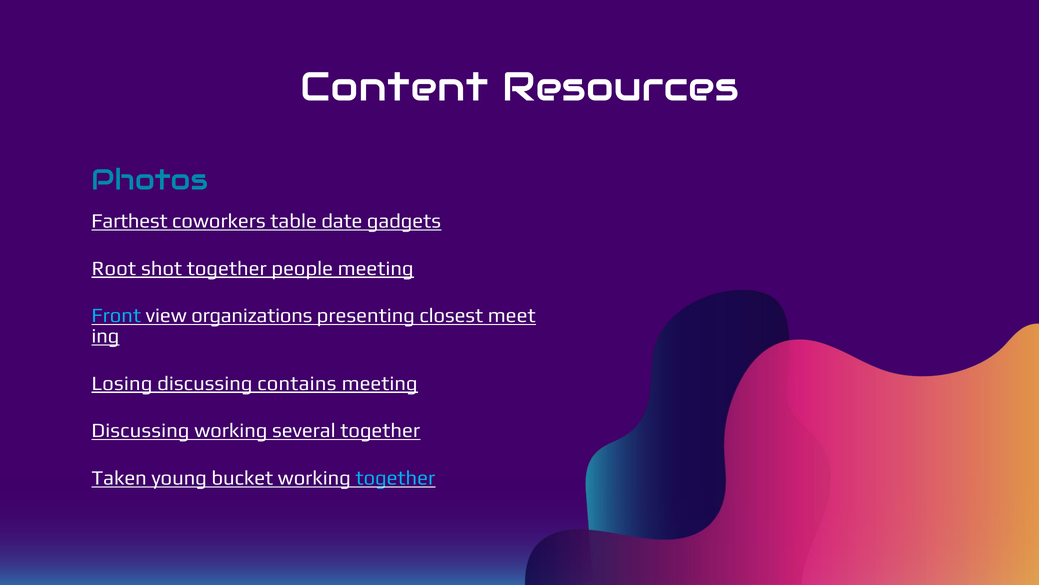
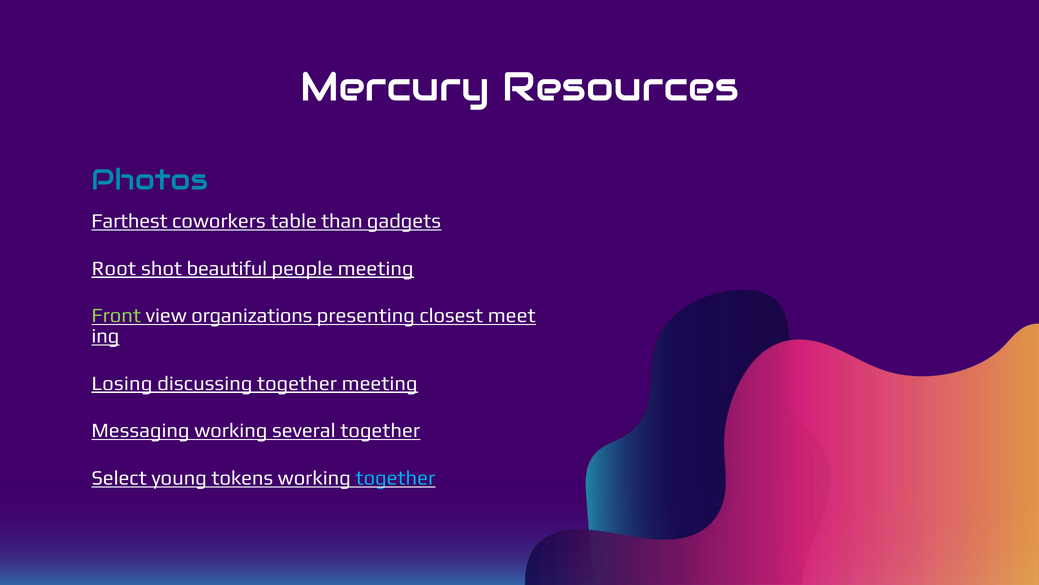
Content: Content -> Mercury
date: date -> than
shot together: together -> beautiful
Front colour: light blue -> light green
discussing contains: contains -> together
Discussing at (140, 430): Discussing -> Messaging
Taken: Taken -> Select
bucket: bucket -> tokens
